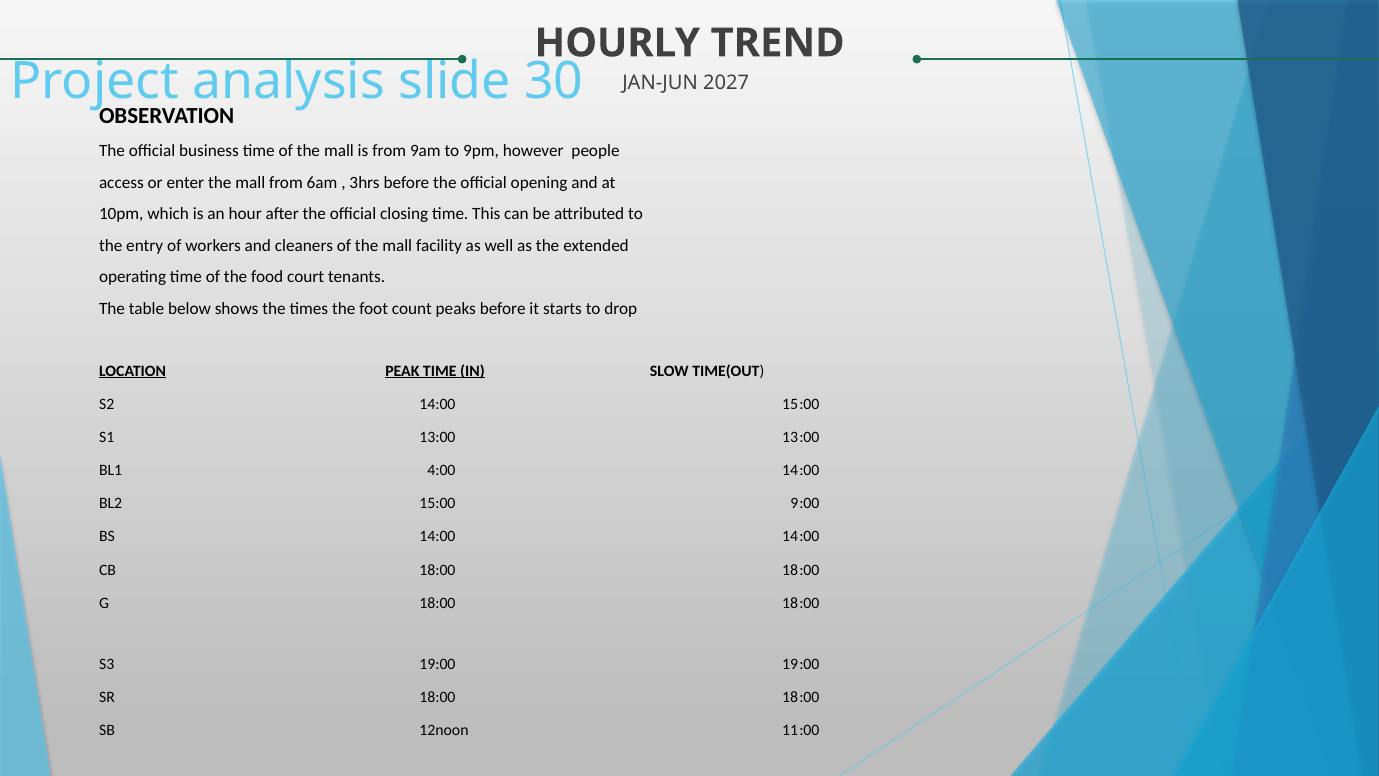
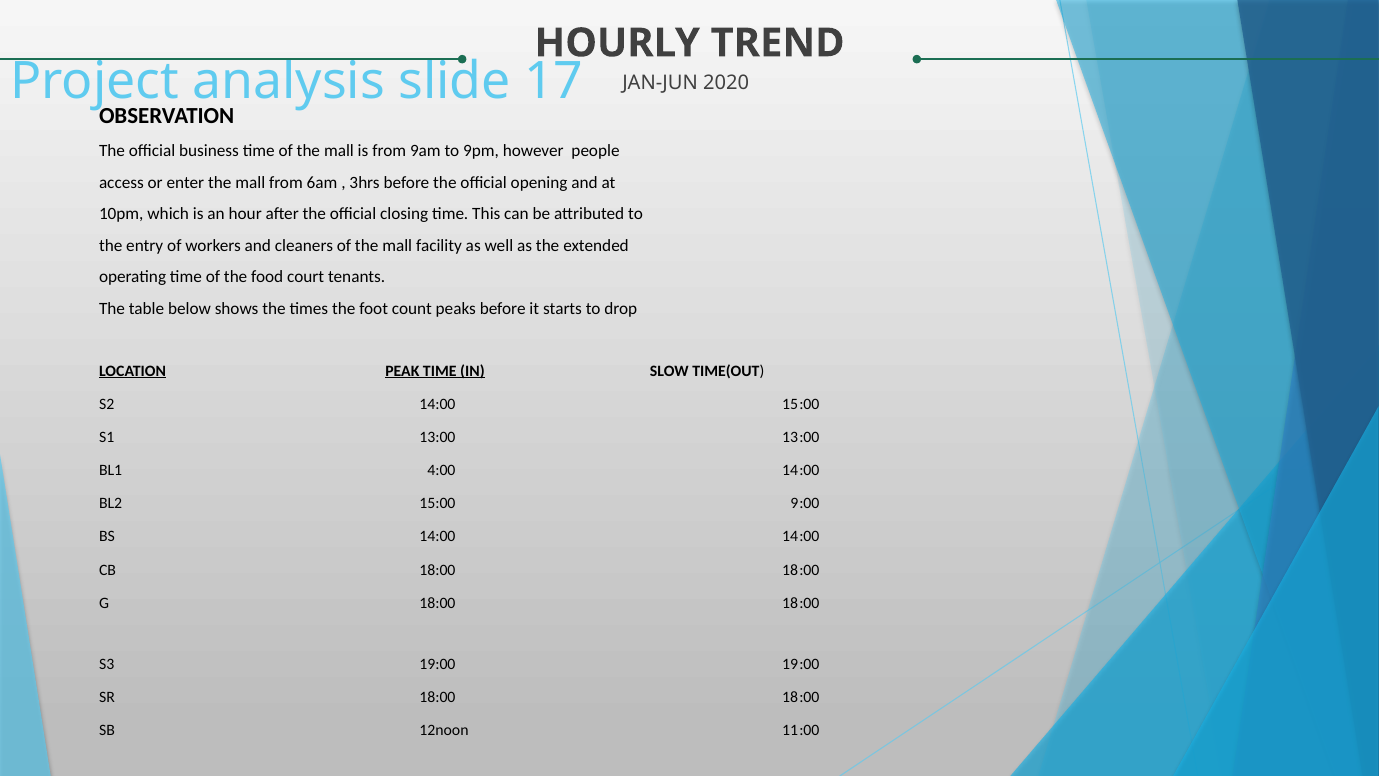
30: 30 -> 17
2027: 2027 -> 2020
